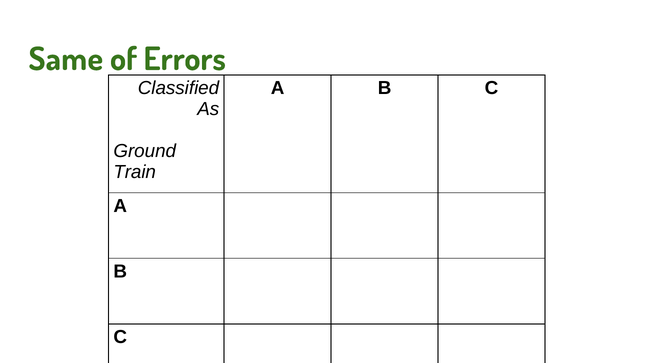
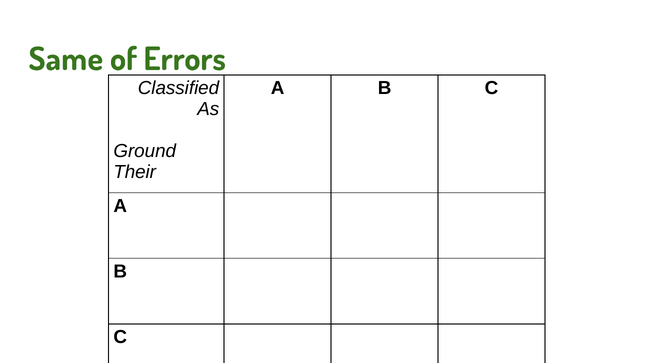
Train: Train -> Their
